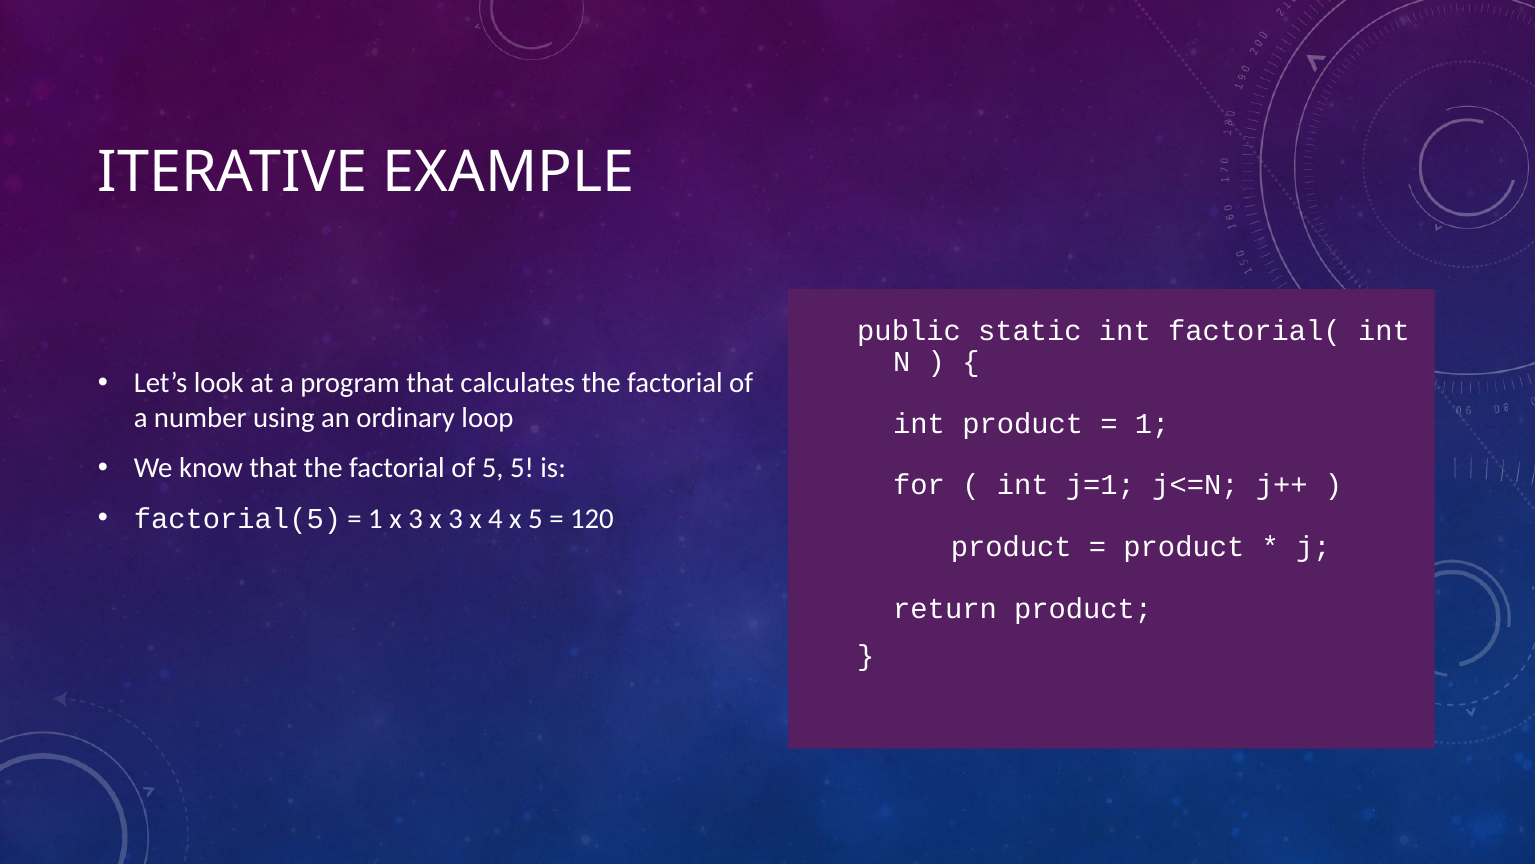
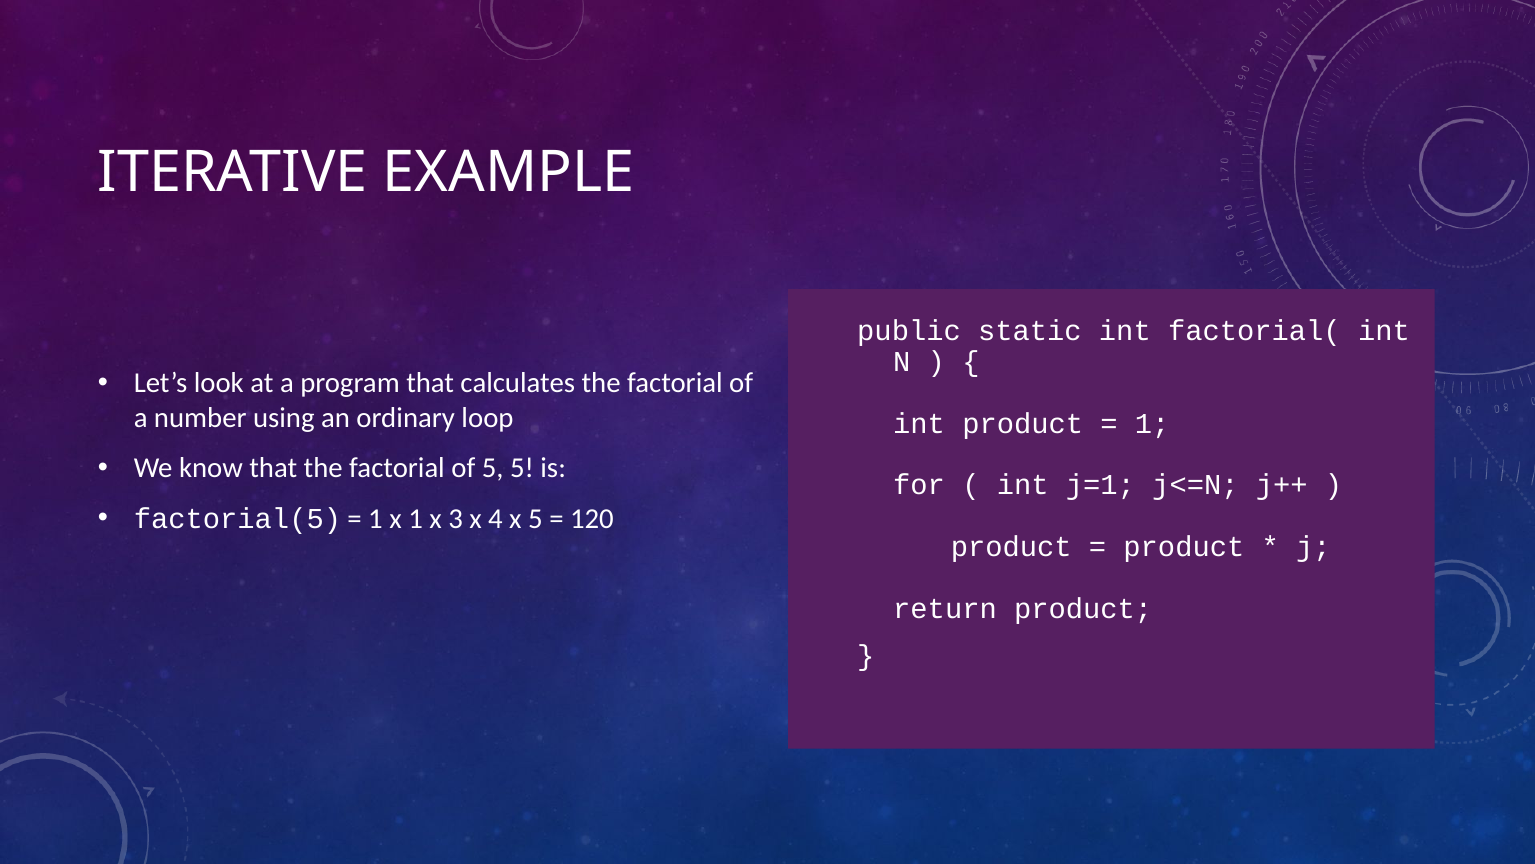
1 x 3: 3 -> 1
